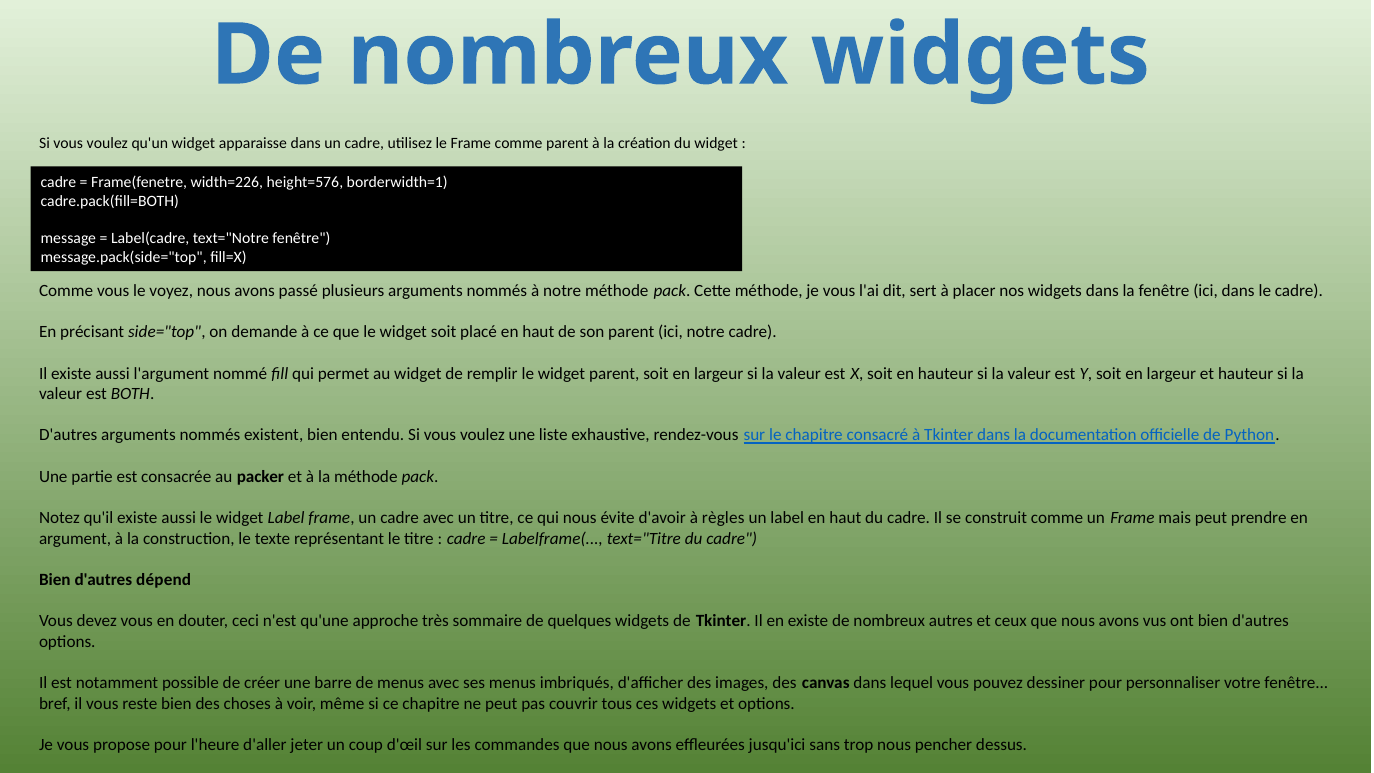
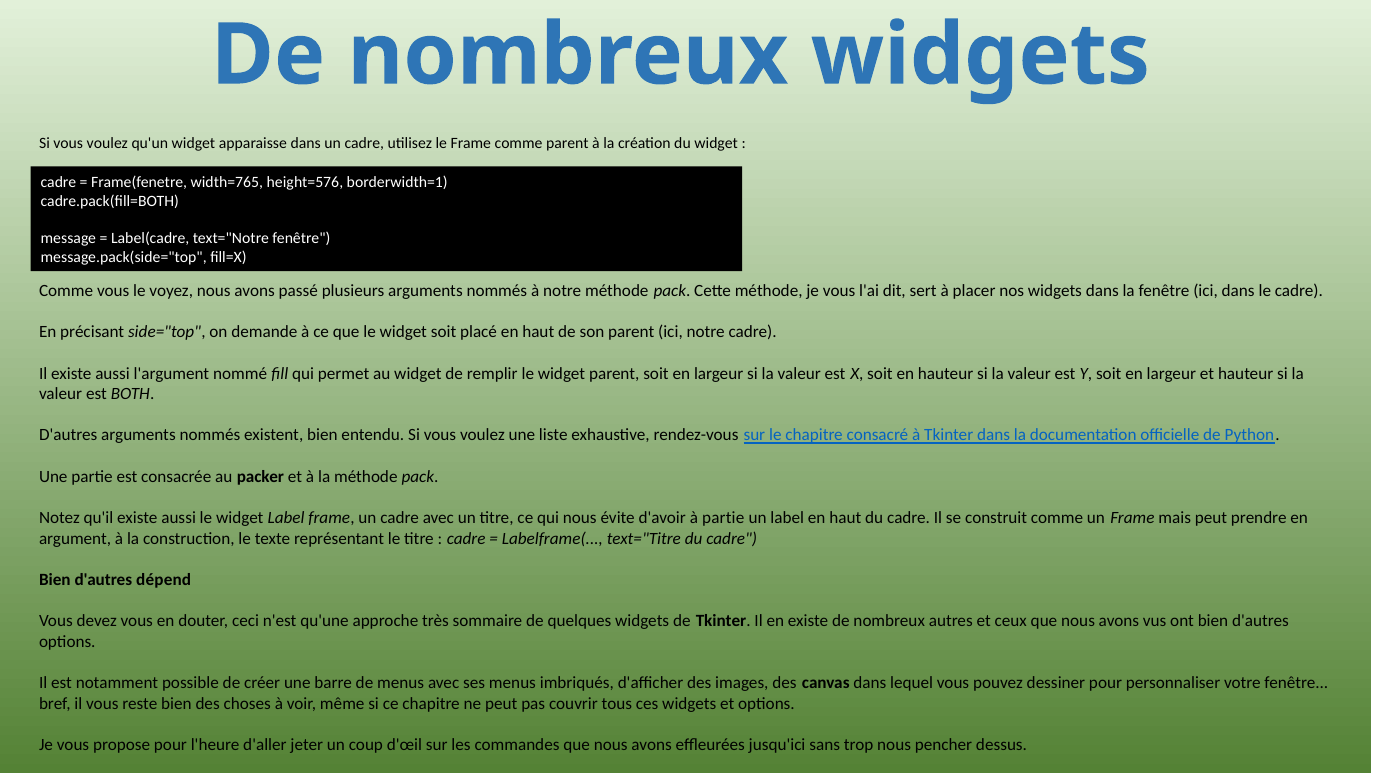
width=226: width=226 -> width=765
à règles: règles -> partie
